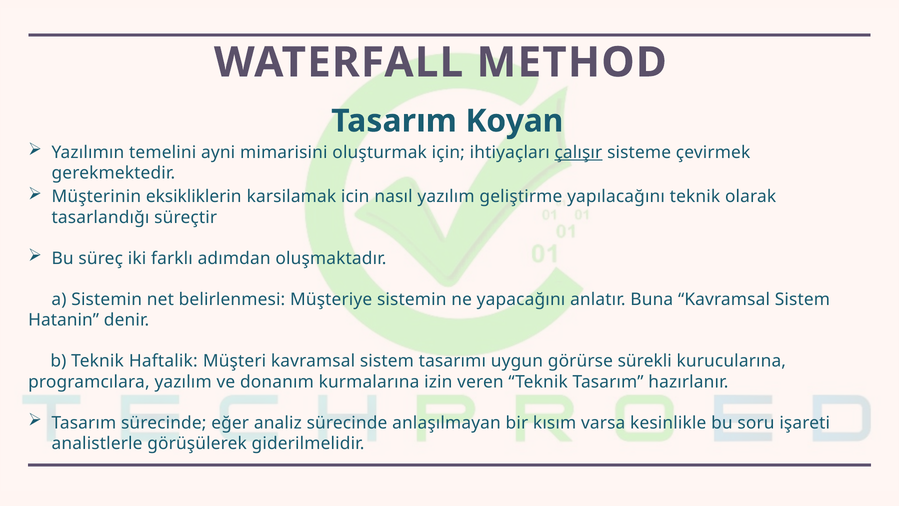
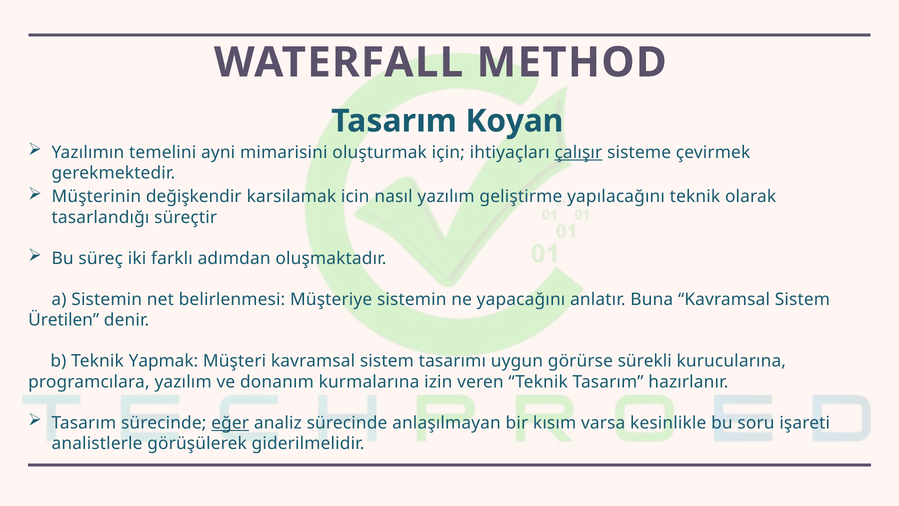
eksikliklerin: eksikliklerin -> değişkendir
Hatanin: Hatanin -> Üretilen
Haftalik: Haftalik -> Yapmak
eğer underline: none -> present
